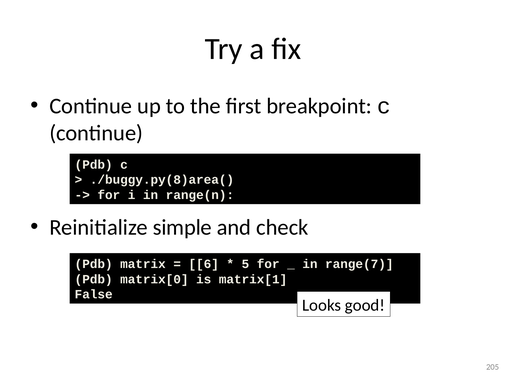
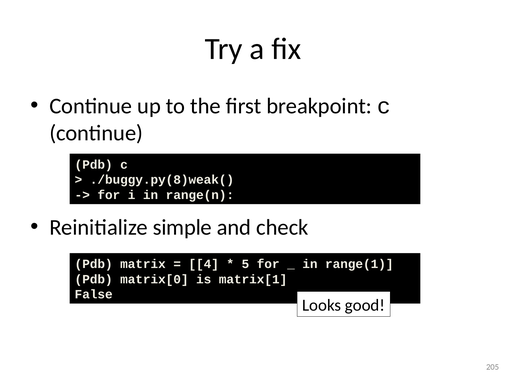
./buggy.py(8)area(: ./buggy.py(8)area( -> ./buggy.py(8)weak(
6: 6 -> 4
range(7: range(7 -> range(1
